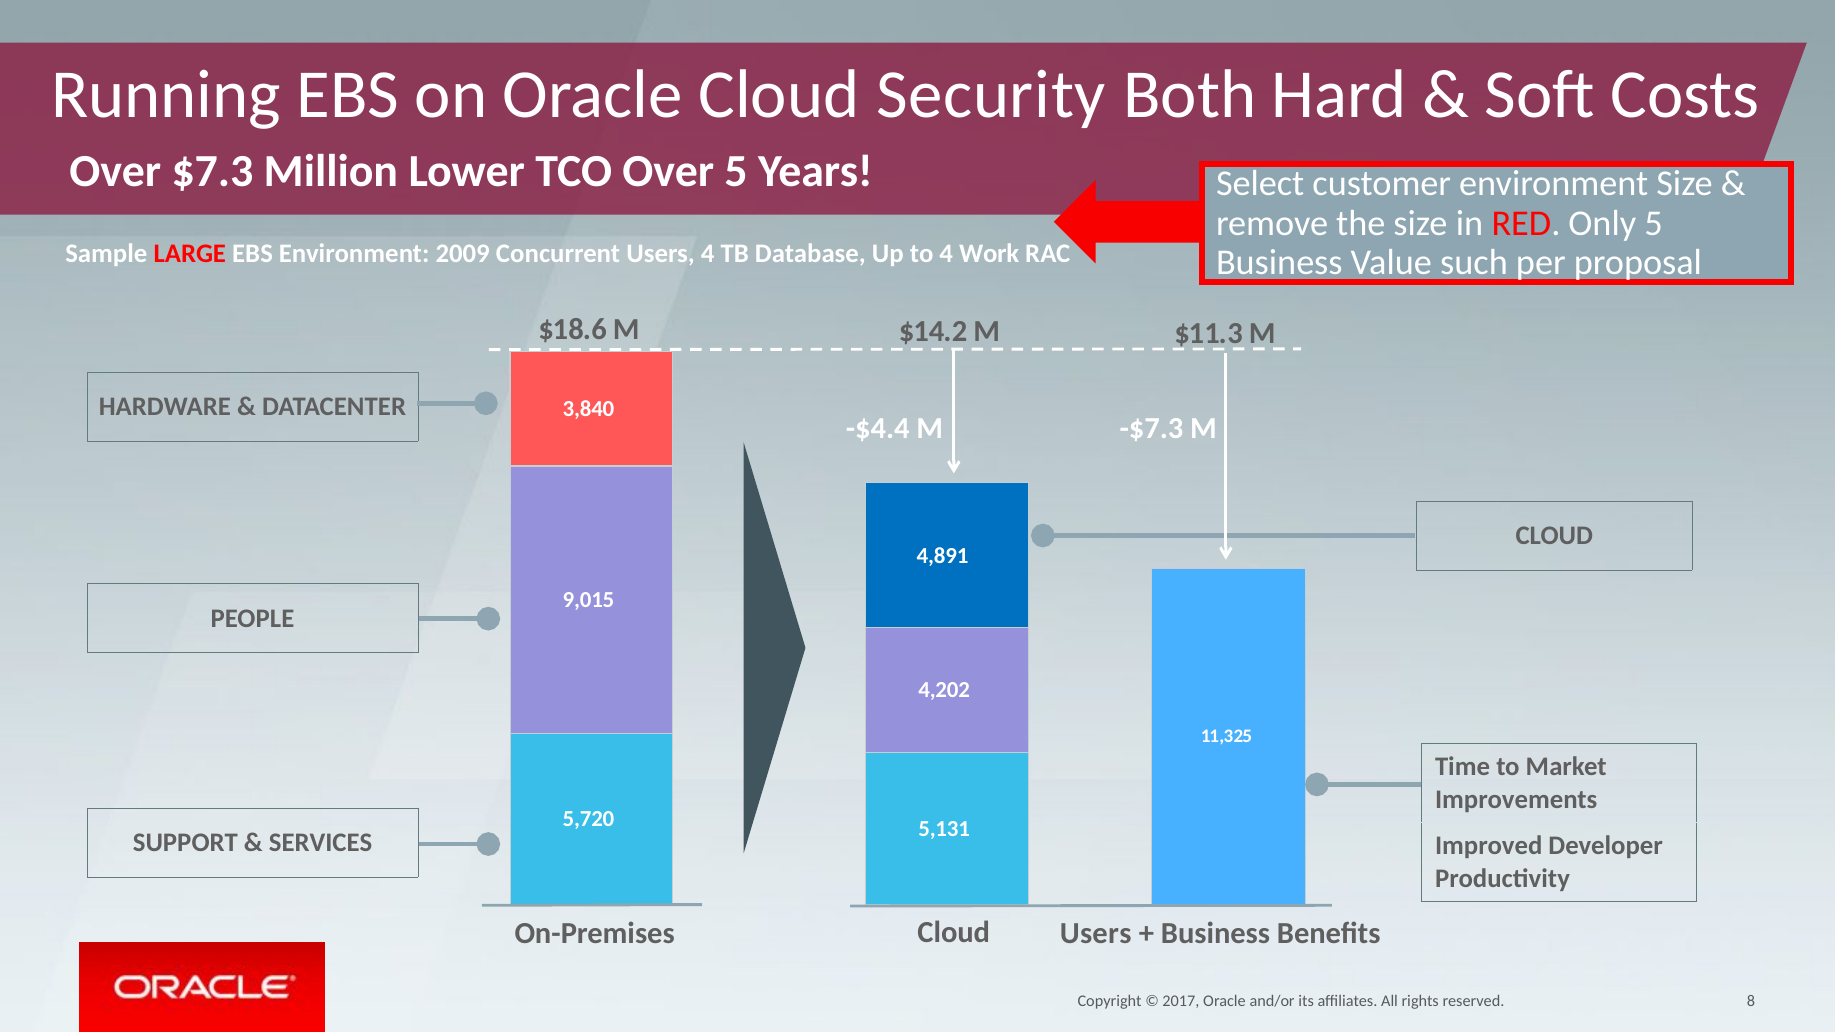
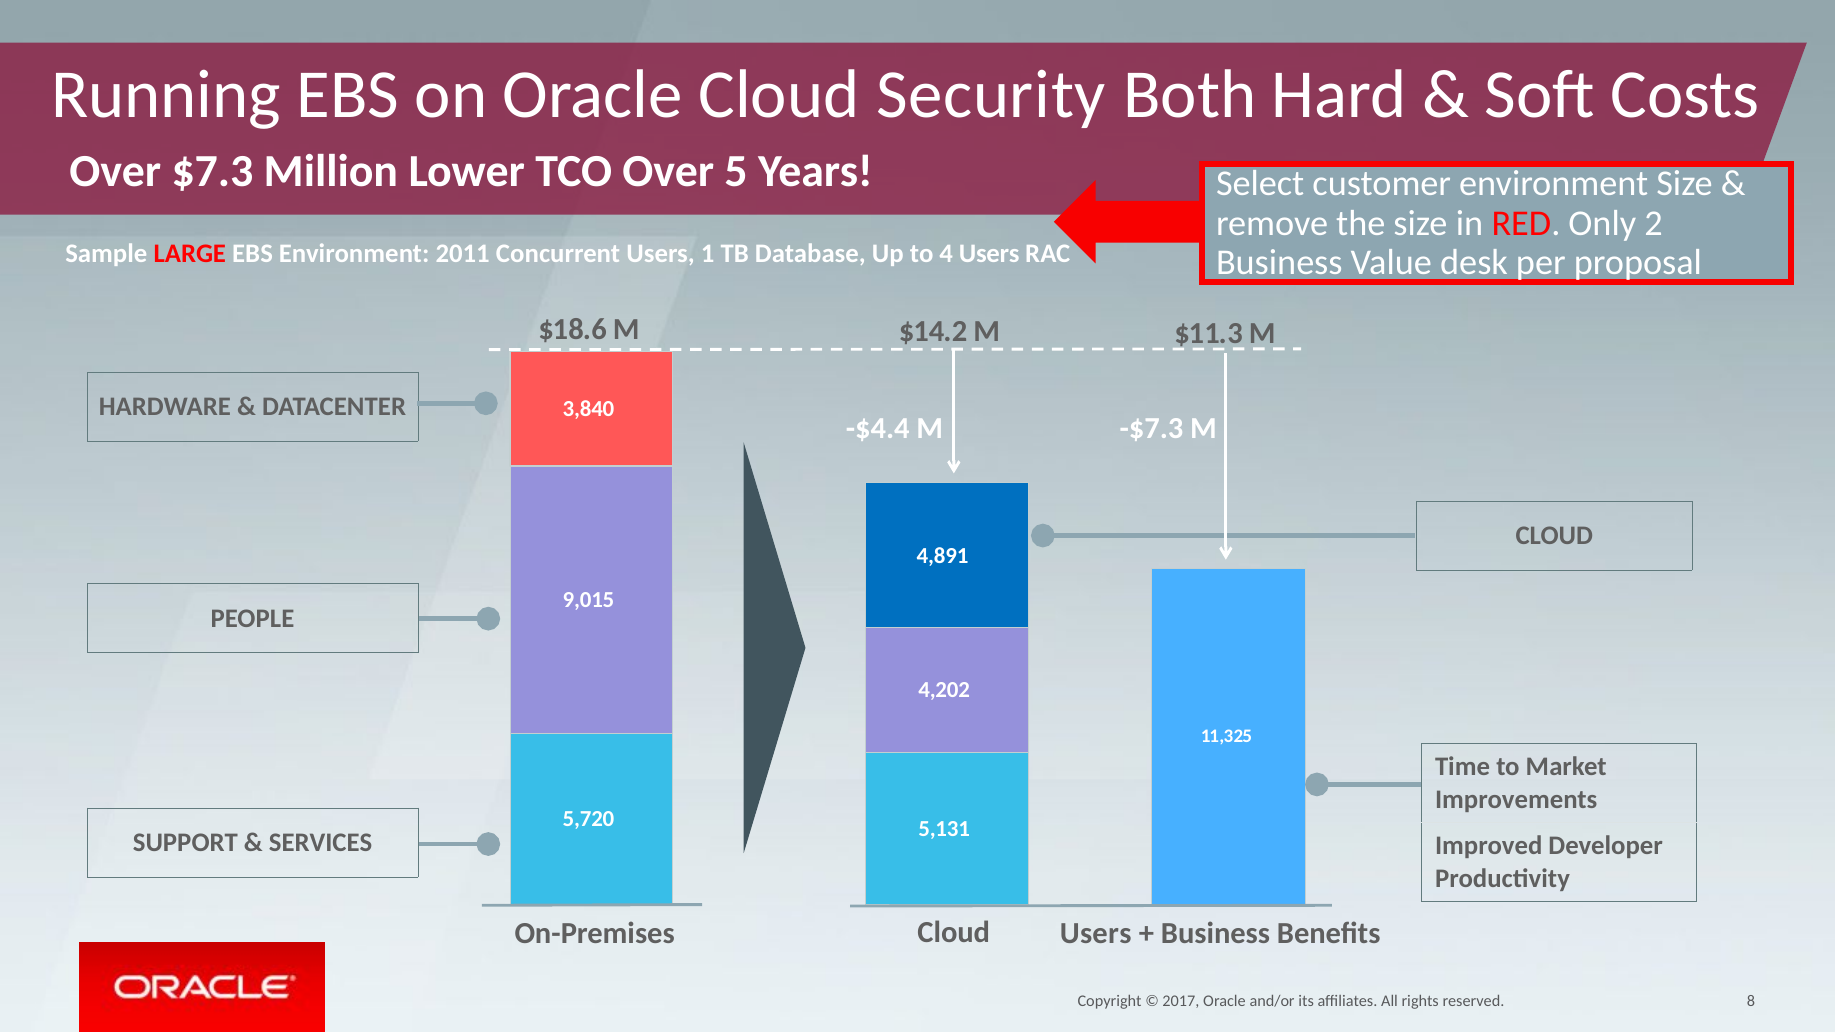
Only 5: 5 -> 2
2009: 2009 -> 2011
Users 4: 4 -> 1
4 Work: Work -> Users
such: such -> desk
